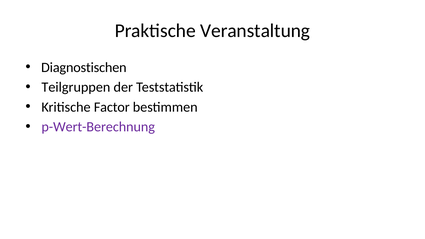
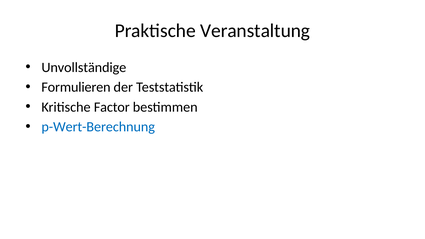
Diagnostischen: Diagnostischen -> Unvollständige
Teilgruppen: Teilgruppen -> Formulieren
p-Wert-Berechnung colour: purple -> blue
